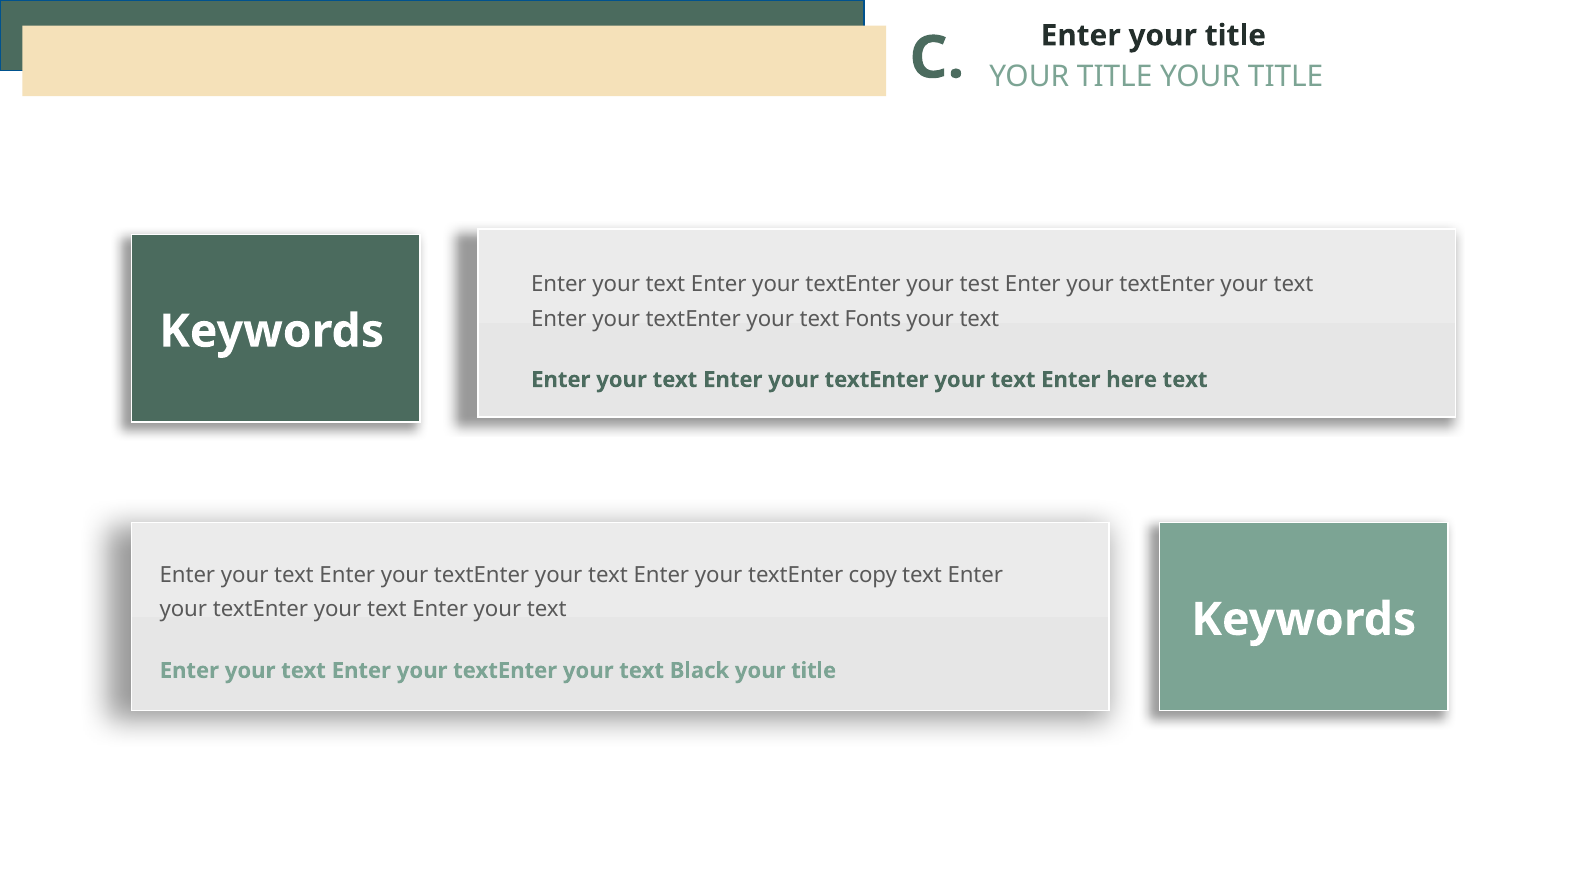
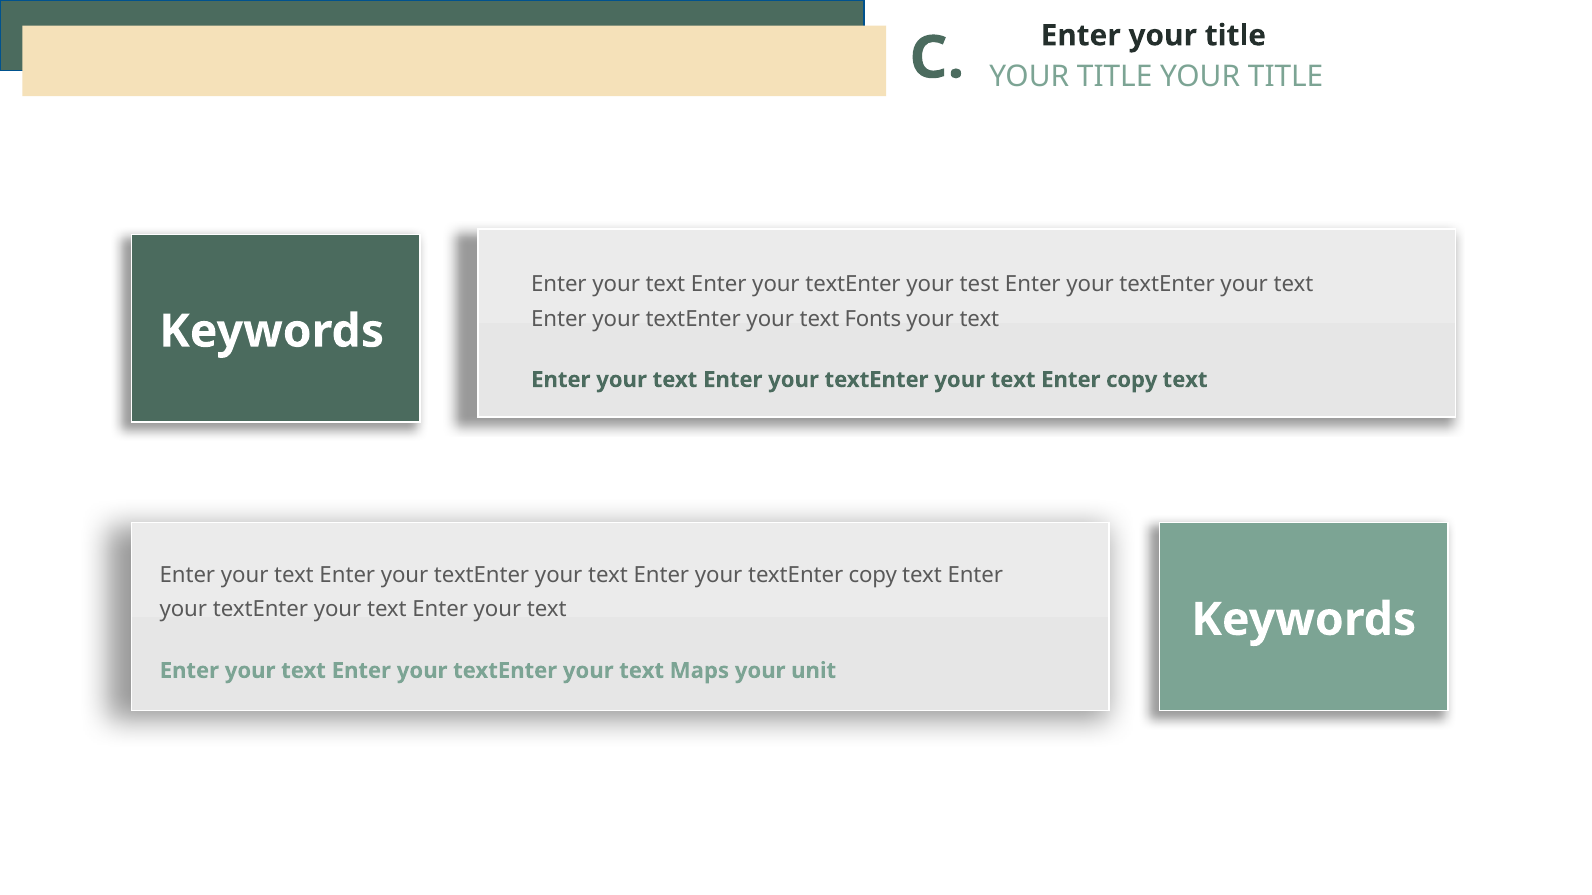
Enter here: here -> copy
Black: Black -> Maps
title at (814, 671): title -> unit
